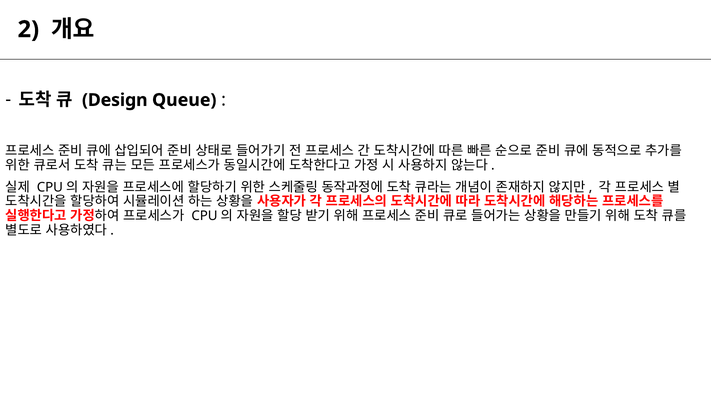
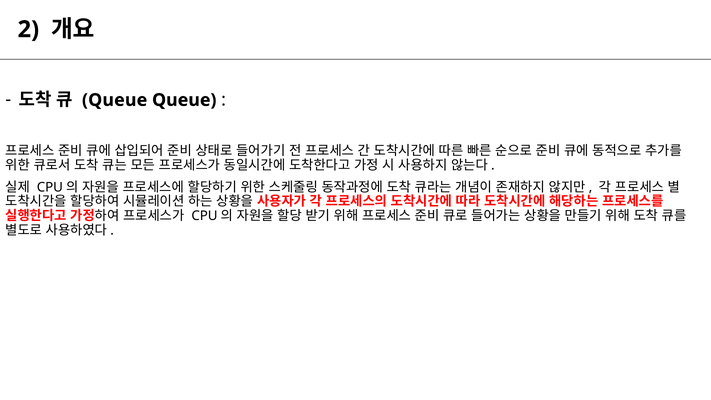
Design at (115, 100): Design -> Queue
